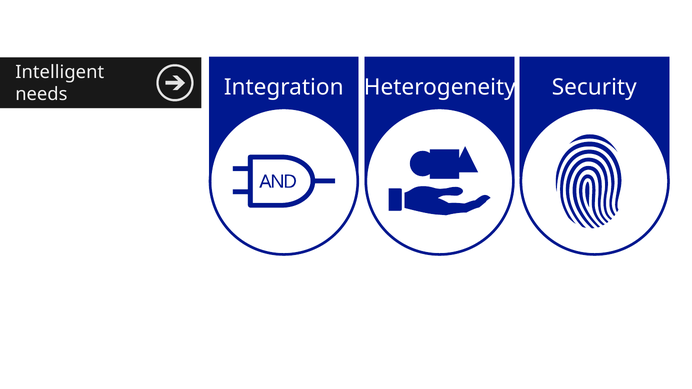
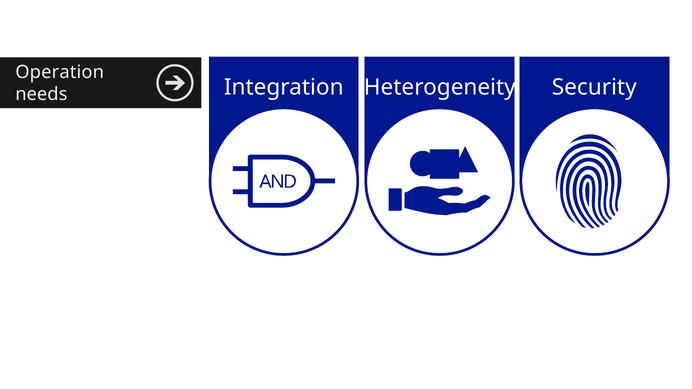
Intelligent: Intelligent -> Operation
